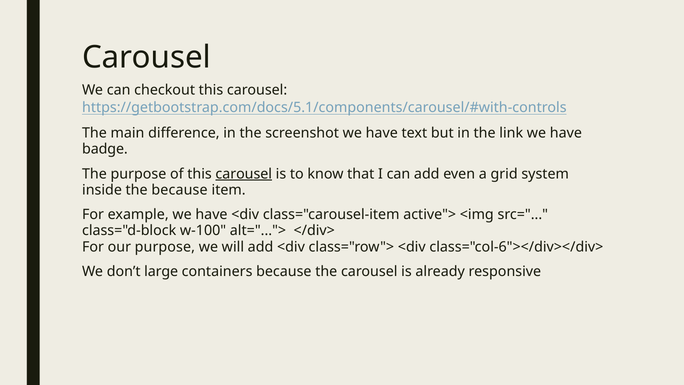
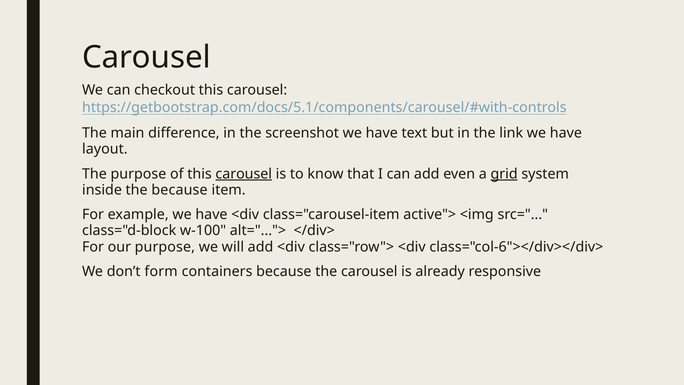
badge: badge -> layout
grid underline: none -> present
large: large -> form
